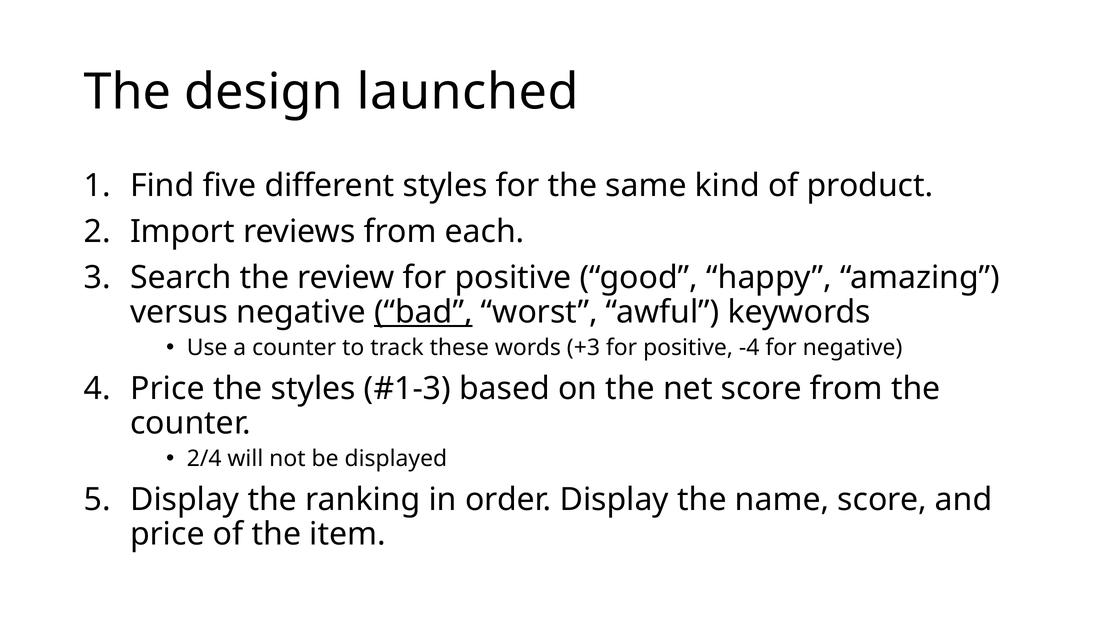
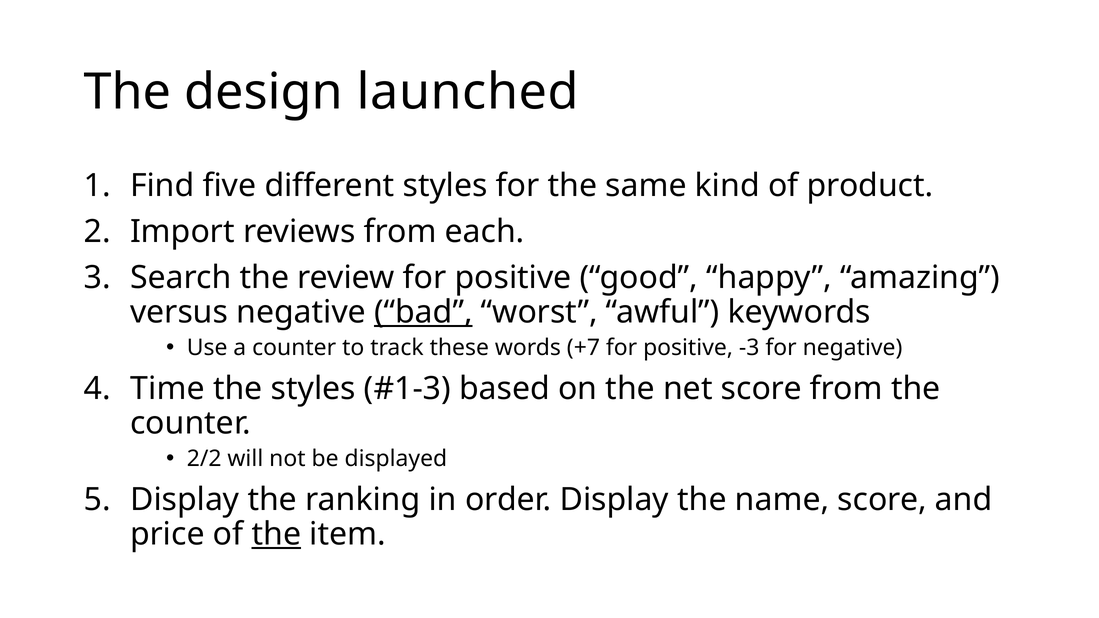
+3: +3 -> +7
-4: -4 -> -3
Price at (167, 389): Price -> Time
2/4: 2/4 -> 2/2
the at (276, 534) underline: none -> present
